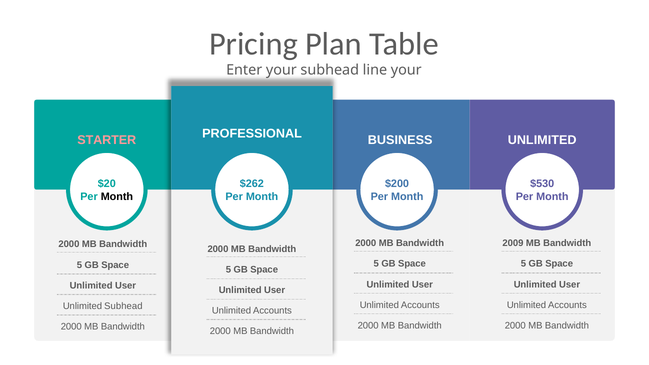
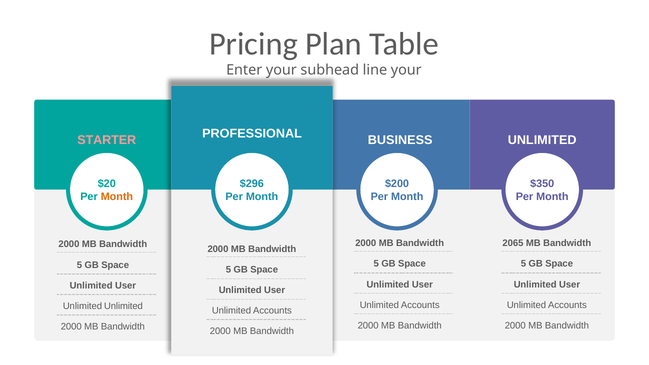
$262: $262 -> $296
$530: $530 -> $350
Month at (117, 197) colour: black -> orange
2009: 2009 -> 2065
Unlimited Subhead: Subhead -> Unlimited
